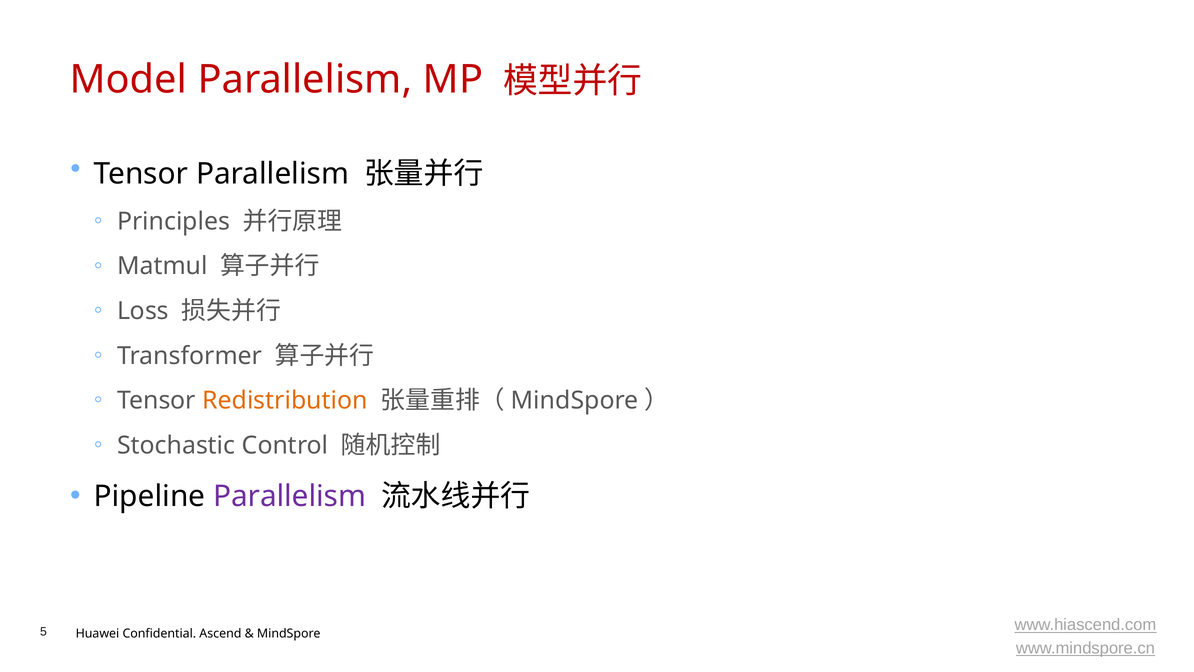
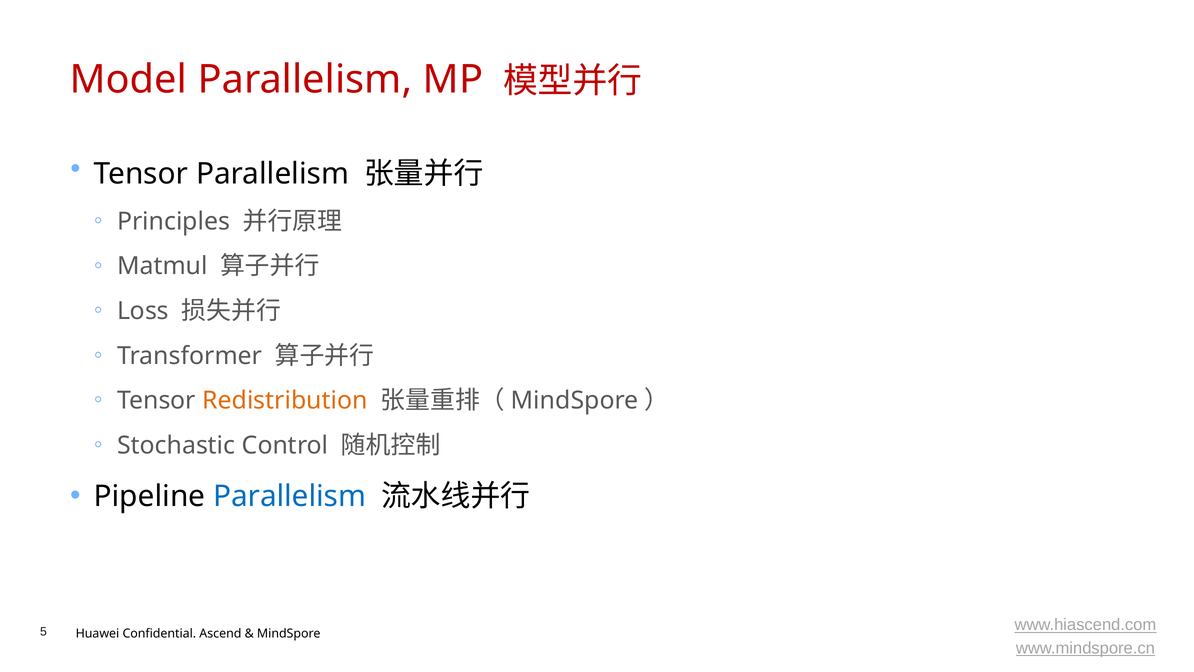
Parallelism at (290, 496) colour: purple -> blue
